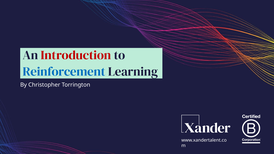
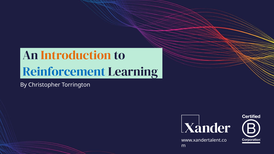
Introduction colour: red -> orange
